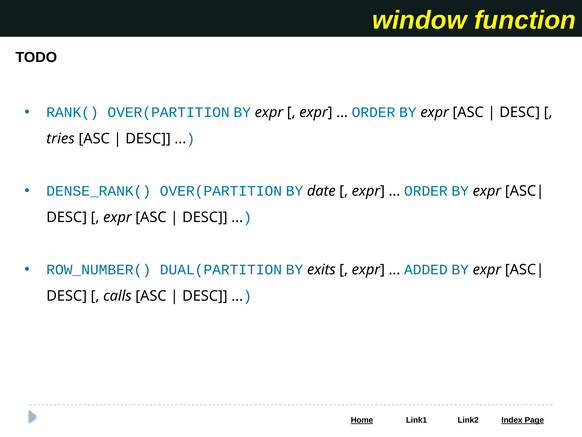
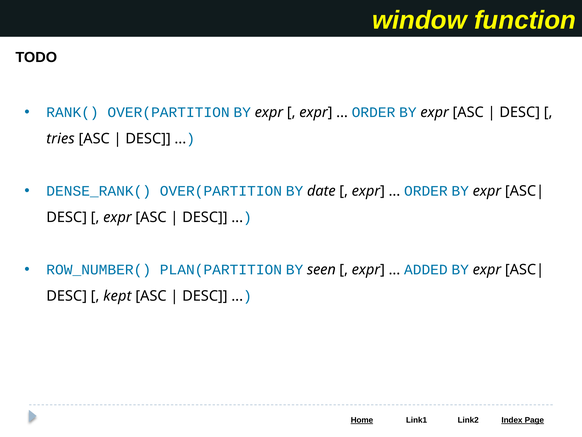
DUAL(PARTITION: DUAL(PARTITION -> PLAN(PARTITION
exits: exits -> seen
calls: calls -> kept
